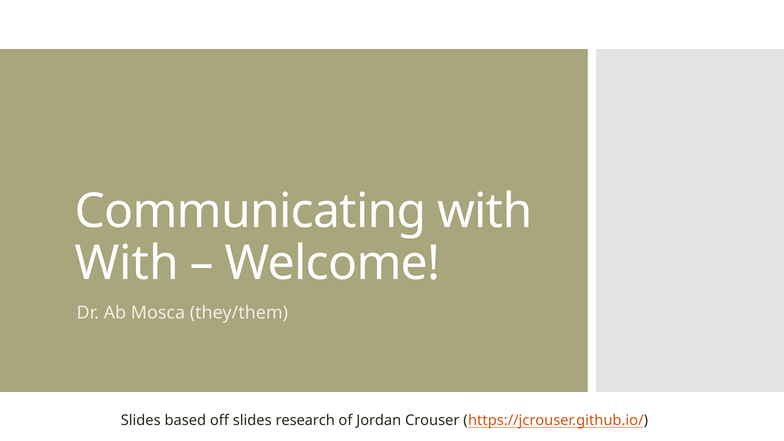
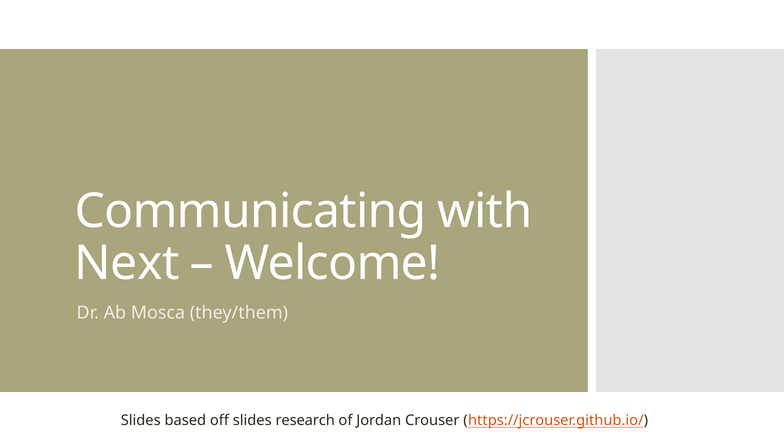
With at (127, 264): With -> Next
